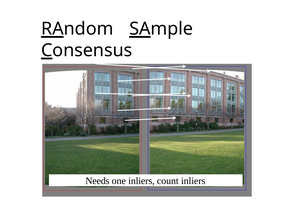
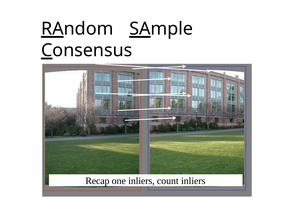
Needs: Needs -> Recap
